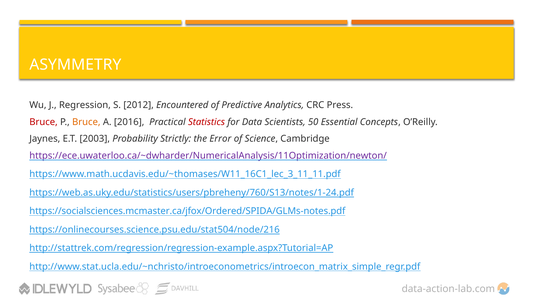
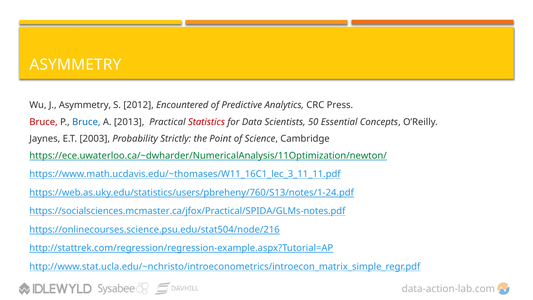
J Regression: Regression -> Asymmetry
Bruce at (86, 122) colour: orange -> blue
2016: 2016 -> 2013
Error: Error -> Point
https://ece.uwaterloo.ca/~dwharder/NumericalAnalysis/11Optimization/newton/ colour: purple -> green
https://socialsciences.mcmaster.ca/jfox/Ordered/SPIDA/GLMs-notes.pdf: https://socialsciences.mcmaster.ca/jfox/Ordered/SPIDA/GLMs-notes.pdf -> https://socialsciences.mcmaster.ca/jfox/Practical/SPIDA/GLMs-notes.pdf
